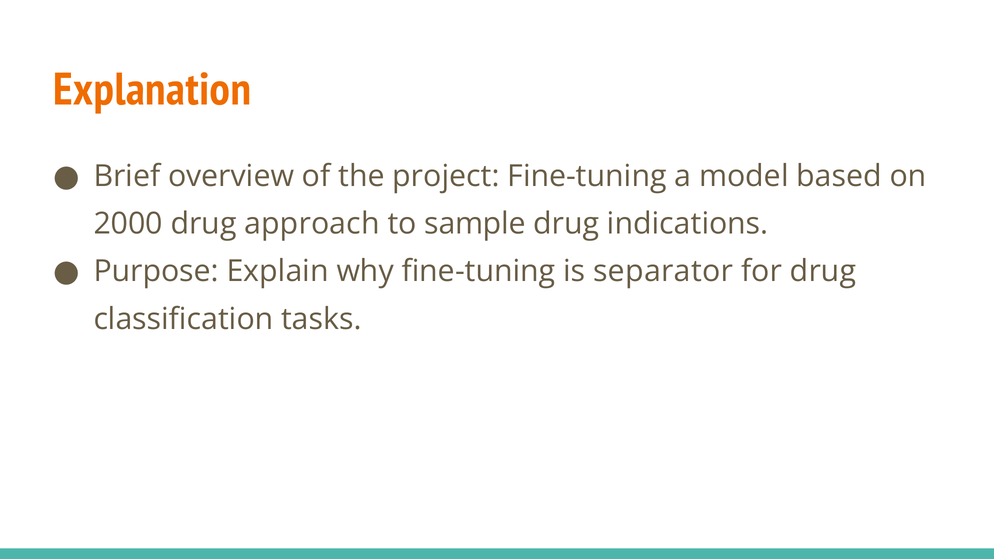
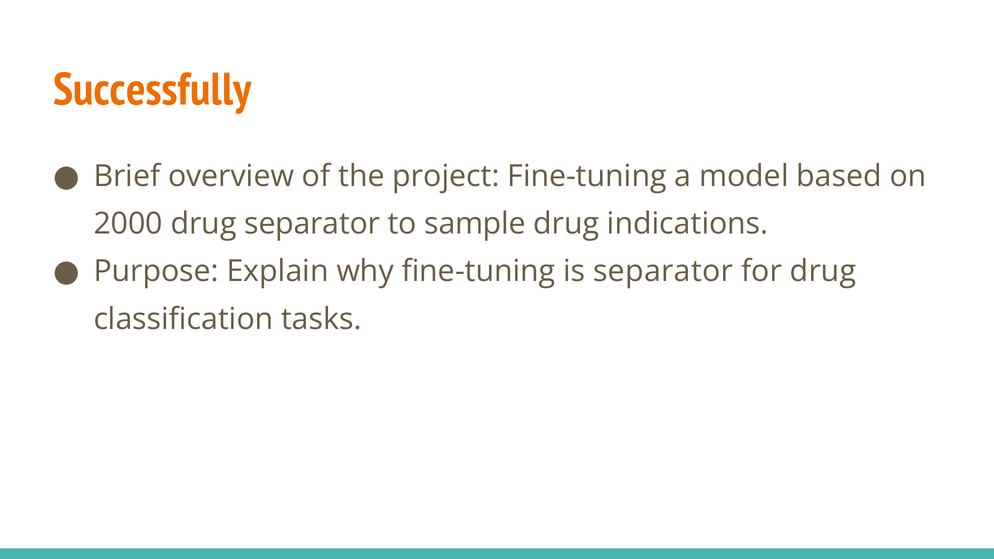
Explanation: Explanation -> Successfully
drug approach: approach -> separator
